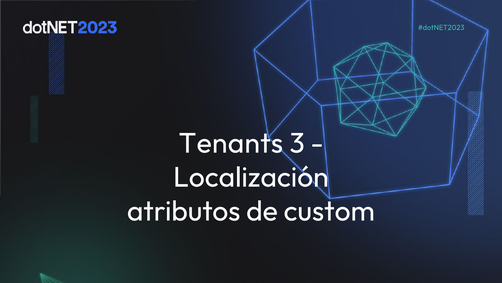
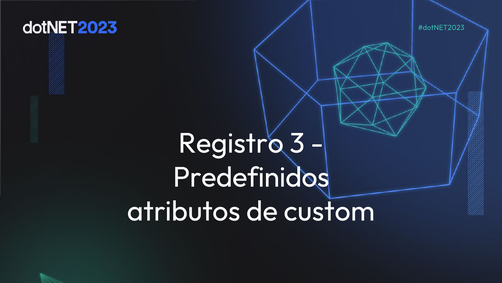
Tenants: Tenants -> Registro
Localización: Localización -> Predefinidos
